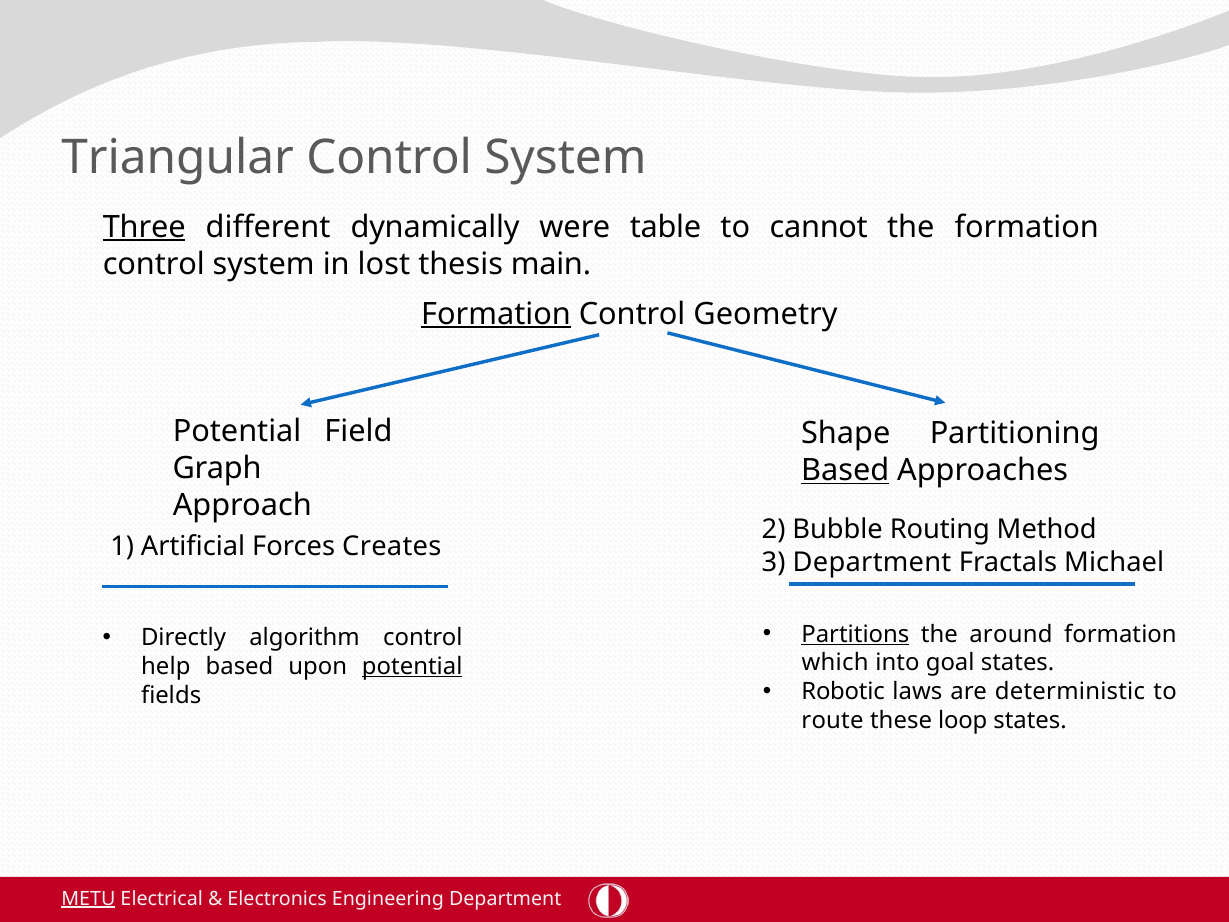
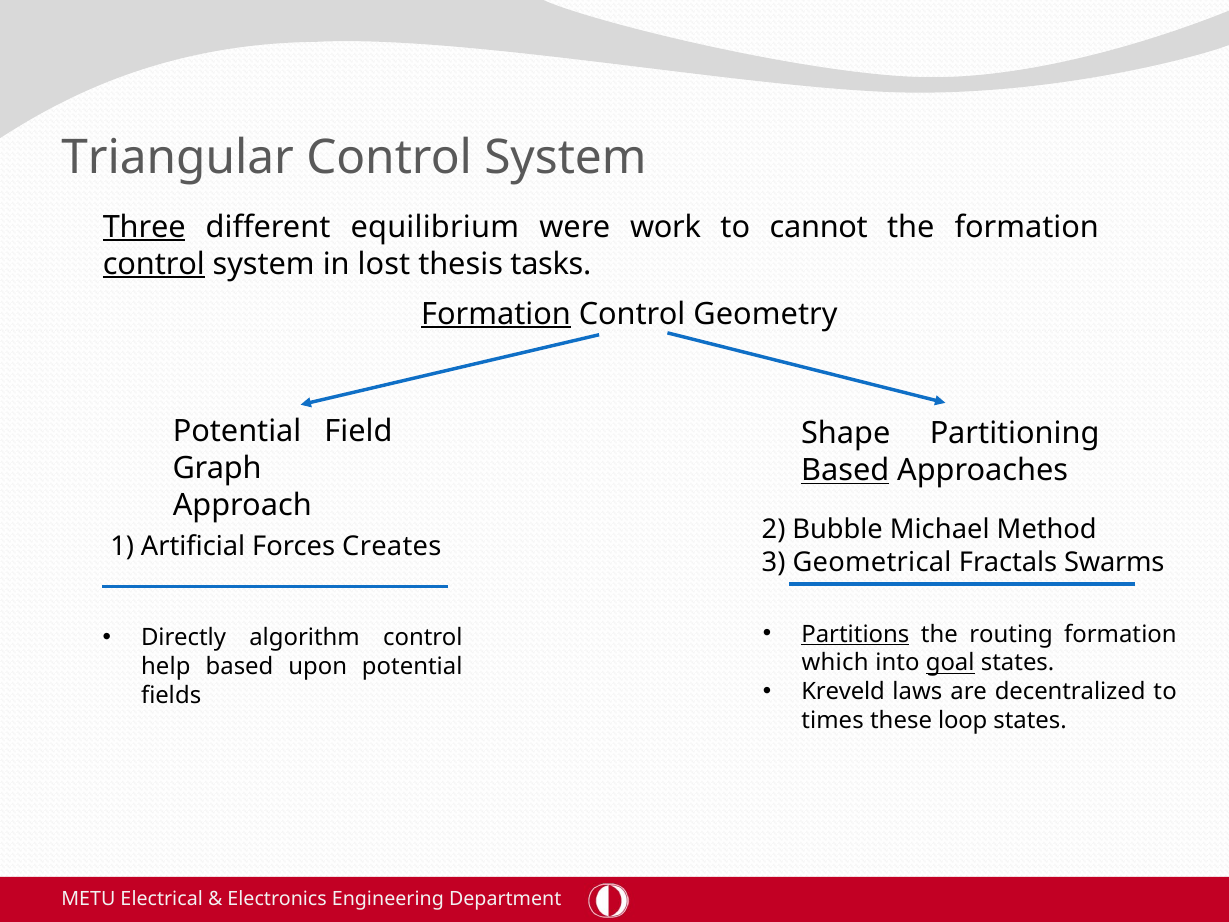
dynamically: dynamically -> equilibrium
table: table -> work
control at (154, 264) underline: none -> present
main: main -> tasks
Routing: Routing -> Michael
3 Department: Department -> Geometrical
Michael: Michael -> Swarms
around: around -> routing
goal underline: none -> present
potential at (412, 666) underline: present -> none
Robotic: Robotic -> Kreveld
deterministic: deterministic -> decentralized
route: route -> times
METU underline: present -> none
